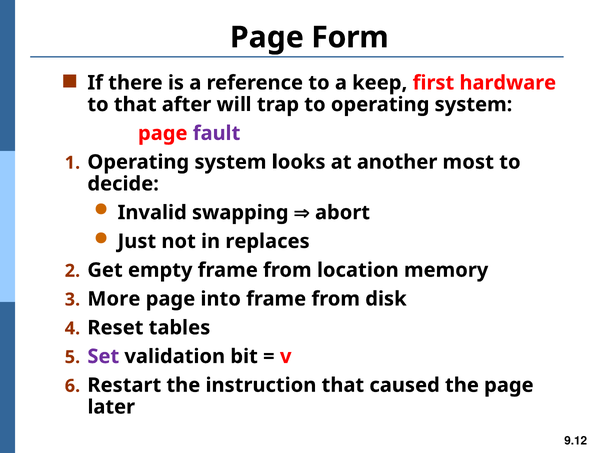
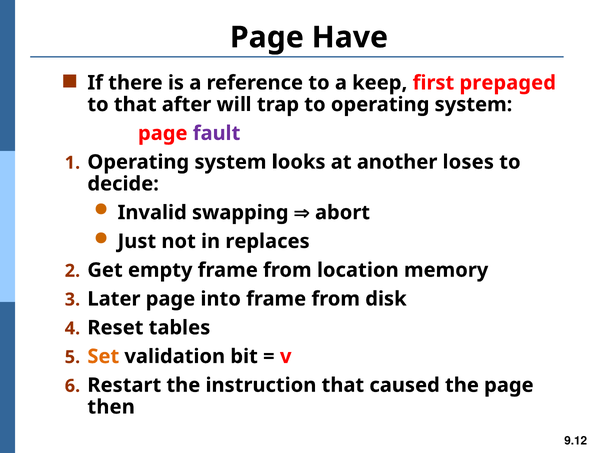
Form: Form -> Have
hardware: hardware -> prepaged
most: most -> loses
More: More -> Later
Set colour: purple -> orange
later: later -> then
